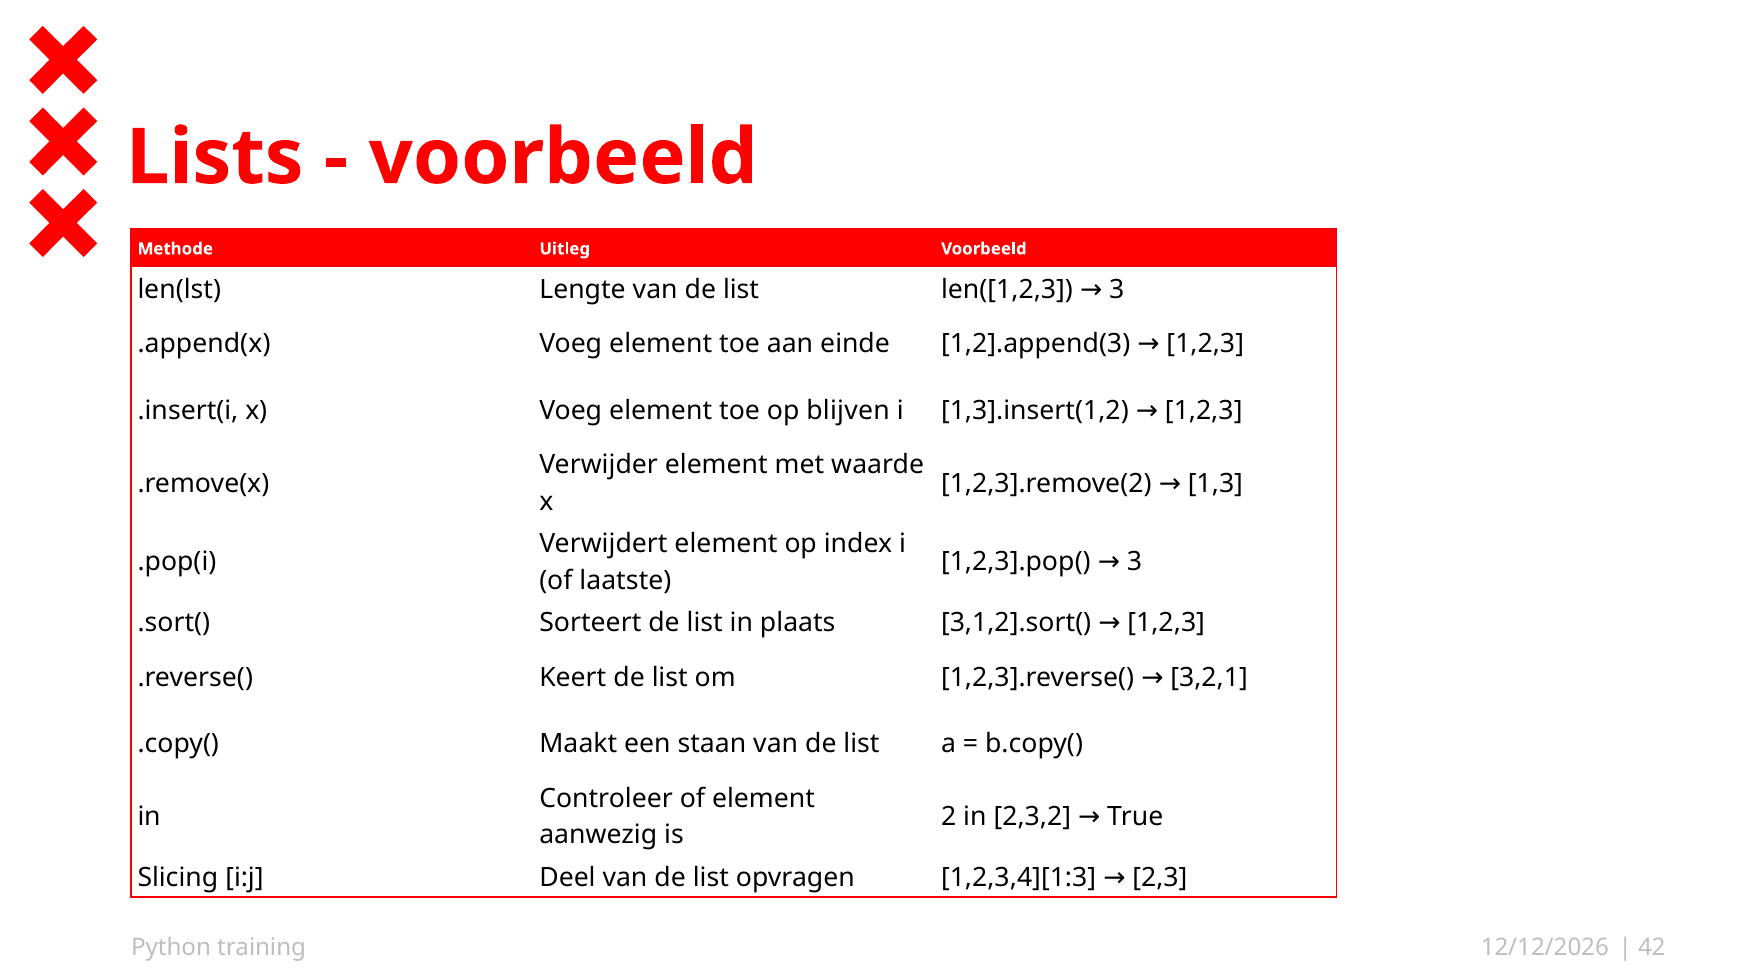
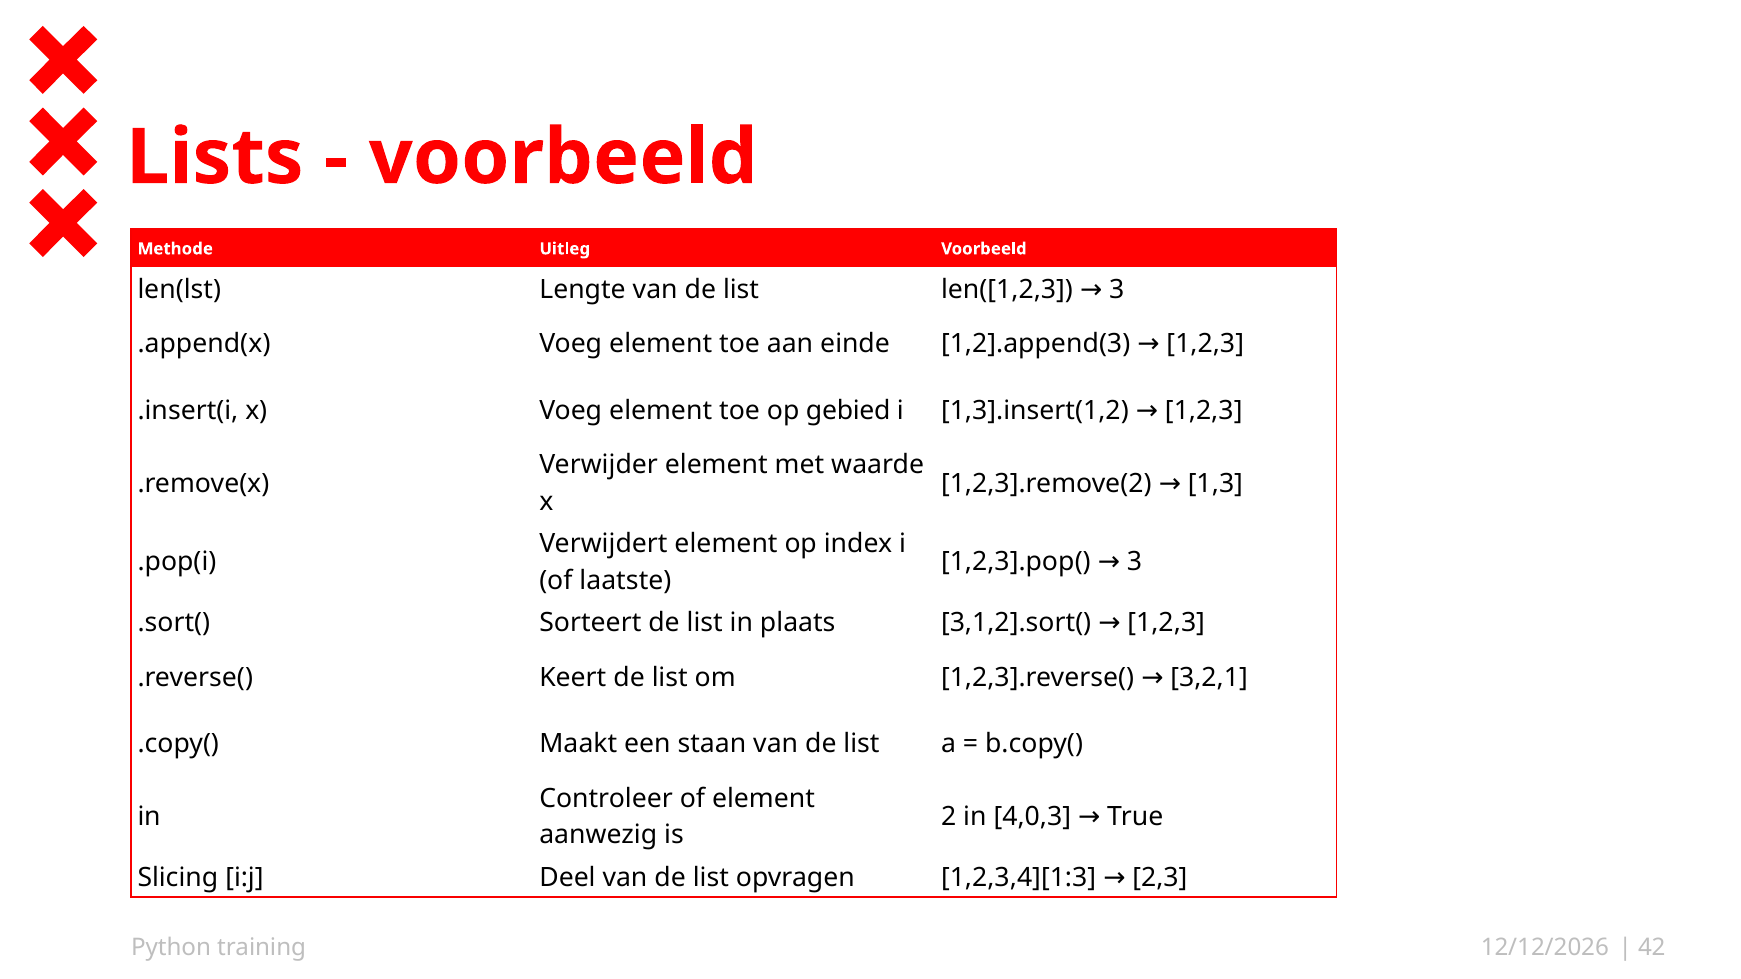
blijven: blijven -> gebied
2,3,2: 2,3,2 -> 4,0,3
